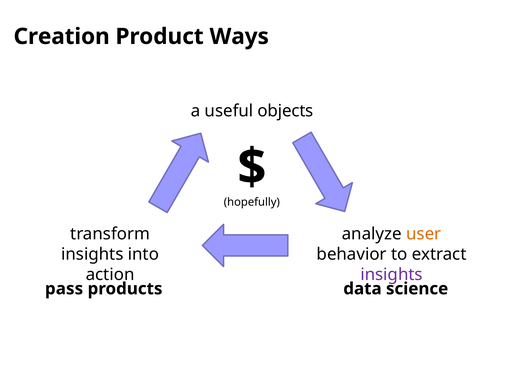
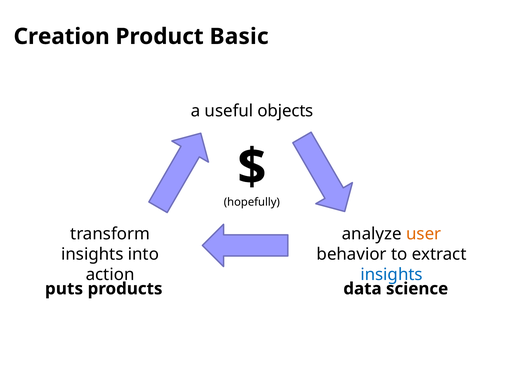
Ways: Ways -> Basic
insights at (392, 274) colour: purple -> blue
pass: pass -> puts
